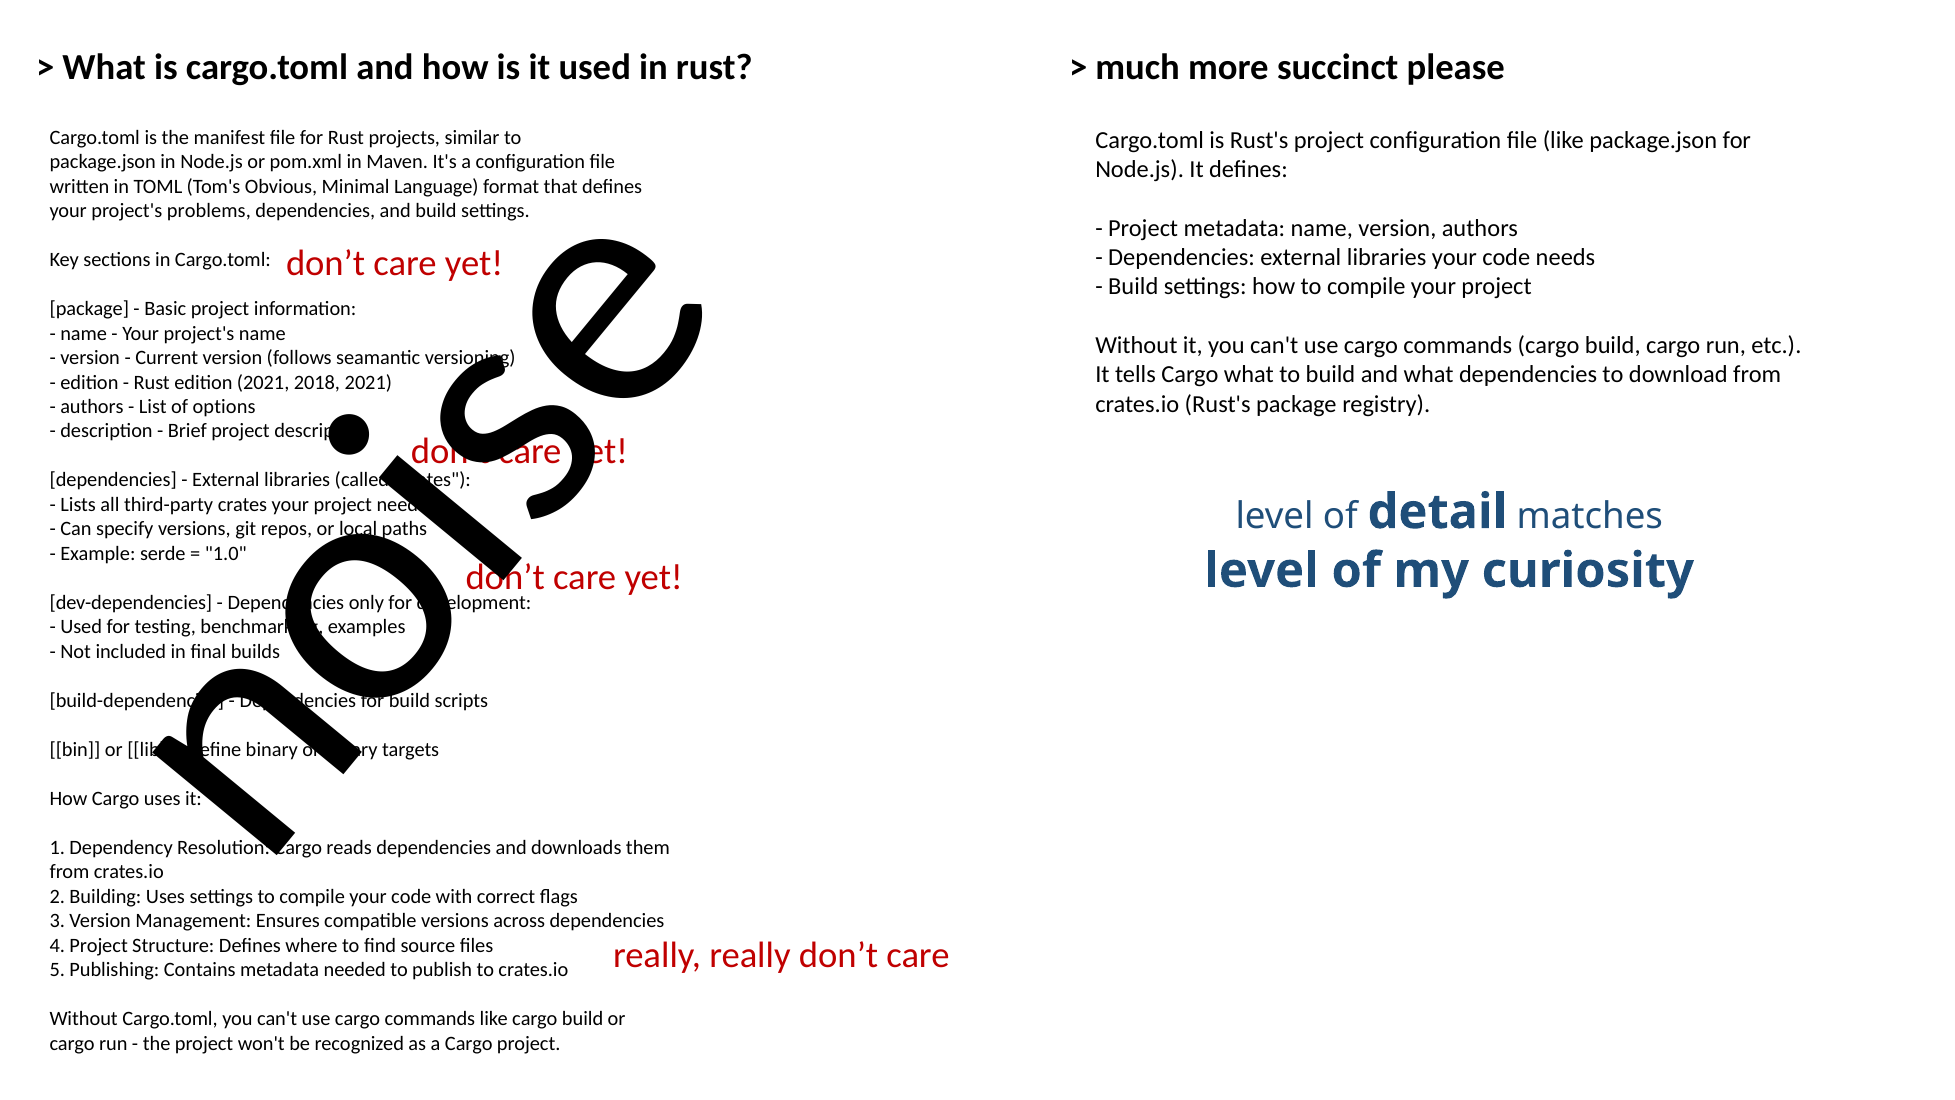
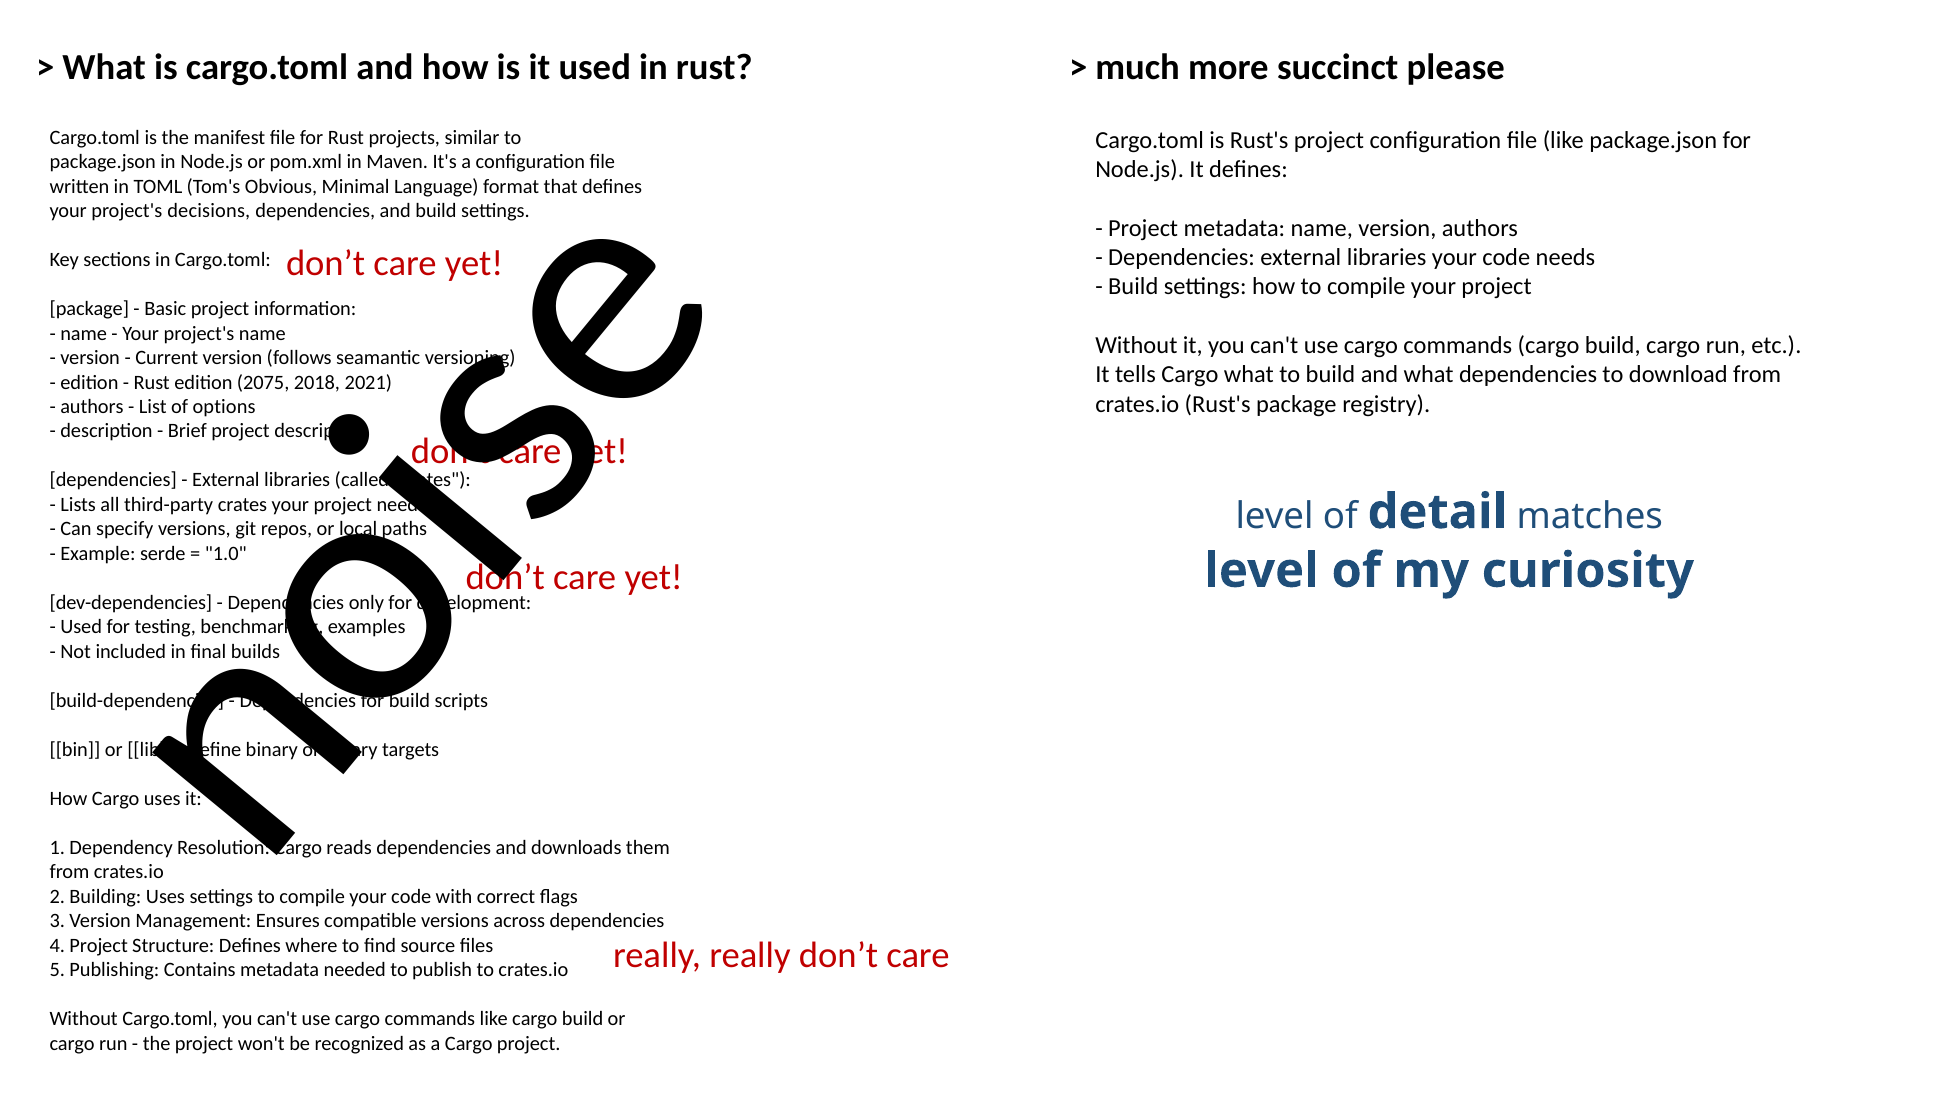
problems: problems -> decisions
edition 2021: 2021 -> 2075
